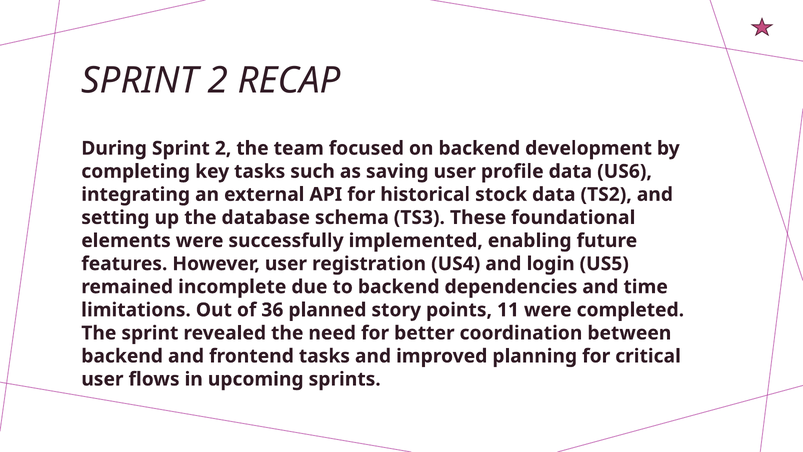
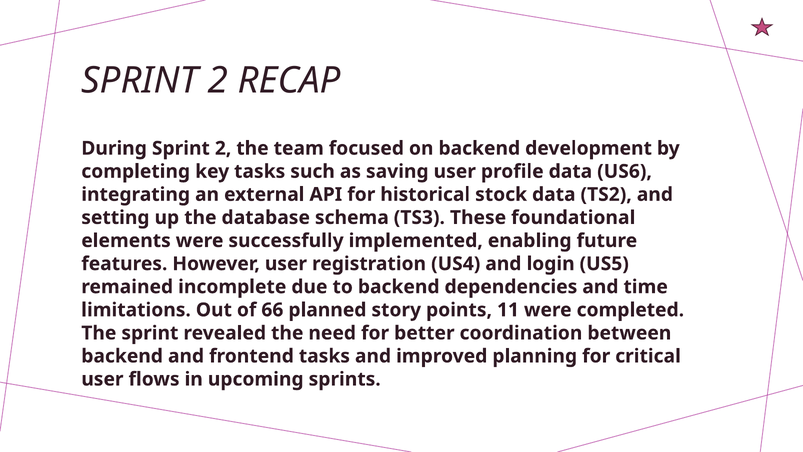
36: 36 -> 66
